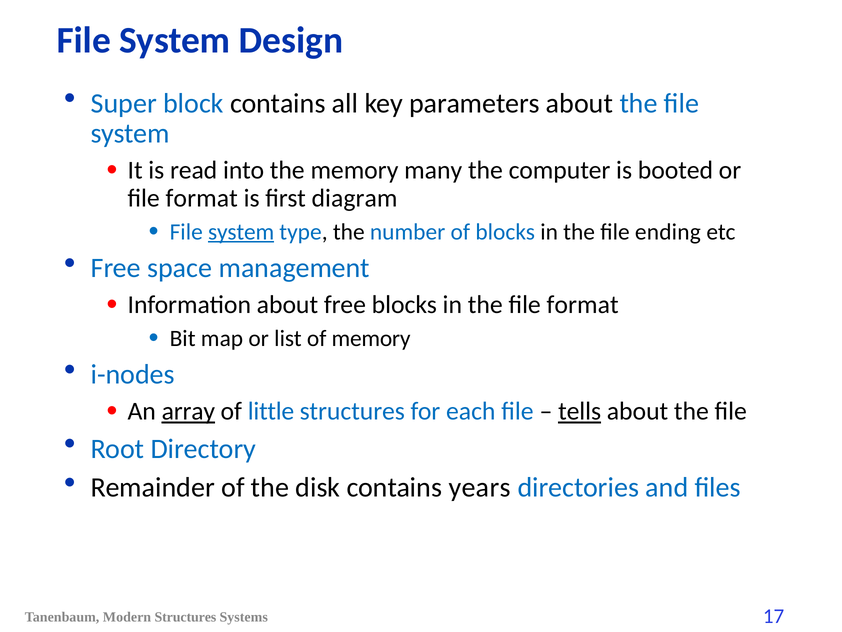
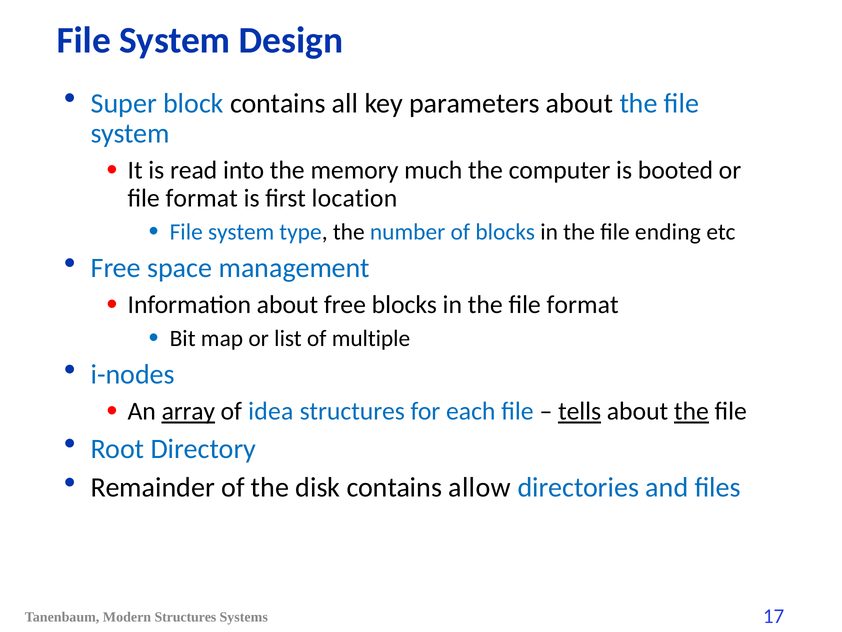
many: many -> much
diagram: diagram -> location
system at (241, 232) underline: present -> none
of memory: memory -> multiple
little: little -> idea
the at (691, 411) underline: none -> present
years: years -> allow
